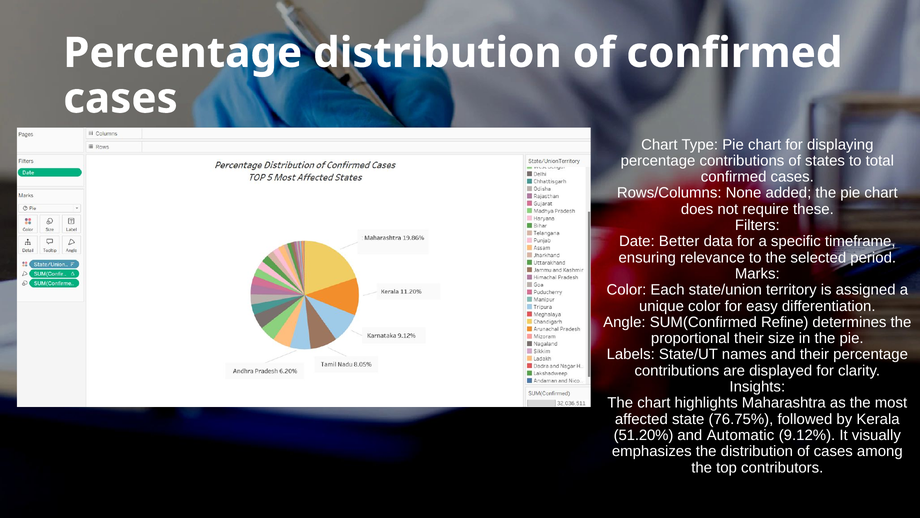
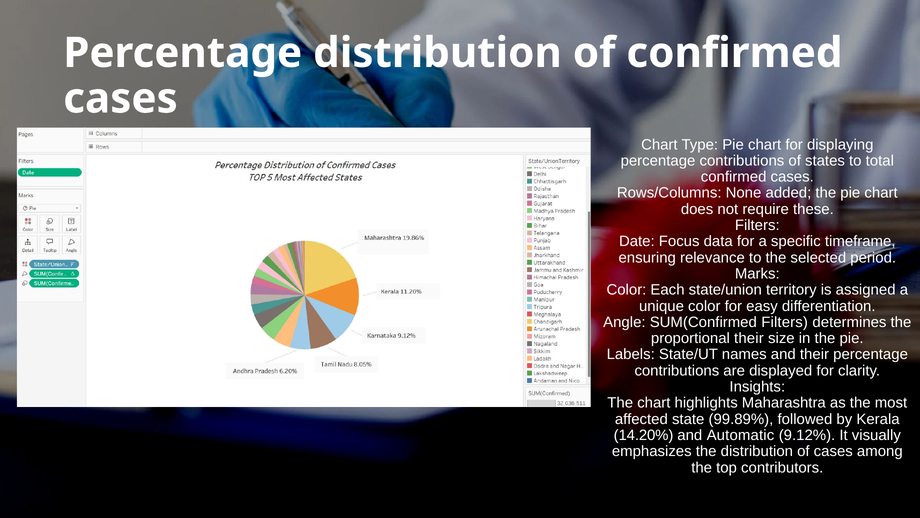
Better: Better -> Focus
SUM(Confirmed Refine: Refine -> Filters
76.75%: 76.75% -> 99.89%
51.20%: 51.20% -> 14.20%
